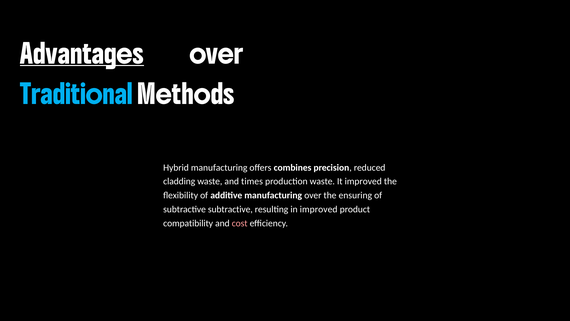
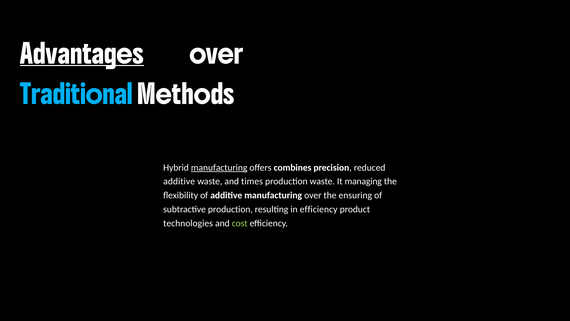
manufacturing at (219, 167) underline: none -> present
cladding at (179, 181): cladding -> additive
It improved: improved -> managing
subtractive subtractive: subtractive -> production
in improved: improved -> efficiency
compatibility: compatibility -> technologies
cost colour: pink -> light green
